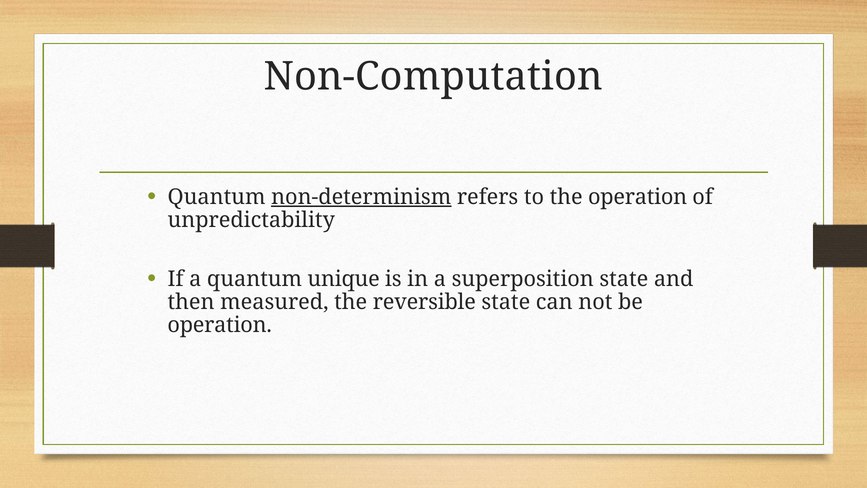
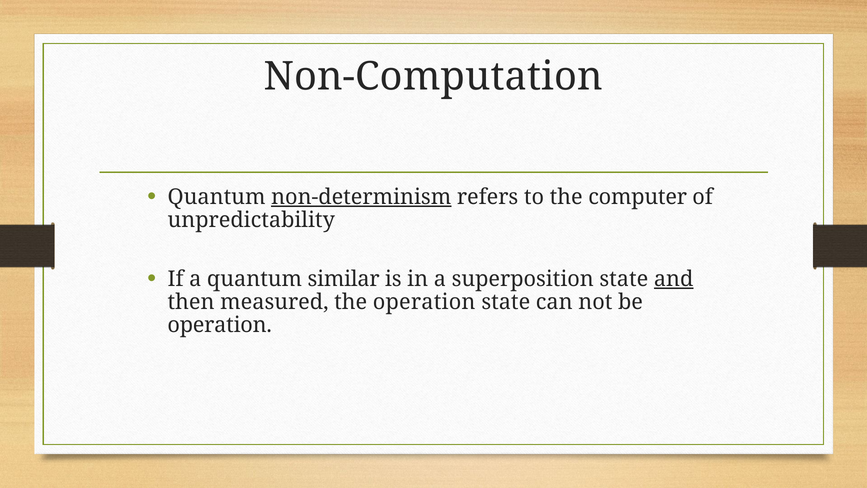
the operation: operation -> computer
unique: unique -> similar
and underline: none -> present
the reversible: reversible -> operation
